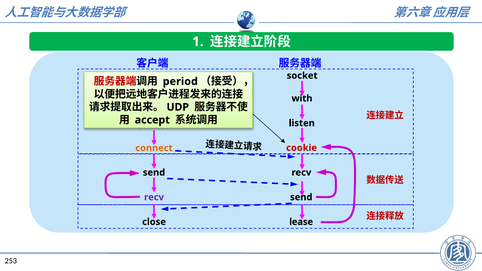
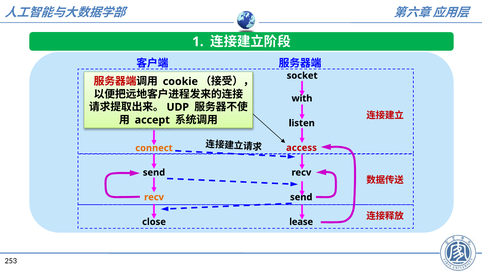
period: period -> cookie
cookie: cookie -> access
recv at (154, 197) colour: purple -> orange
